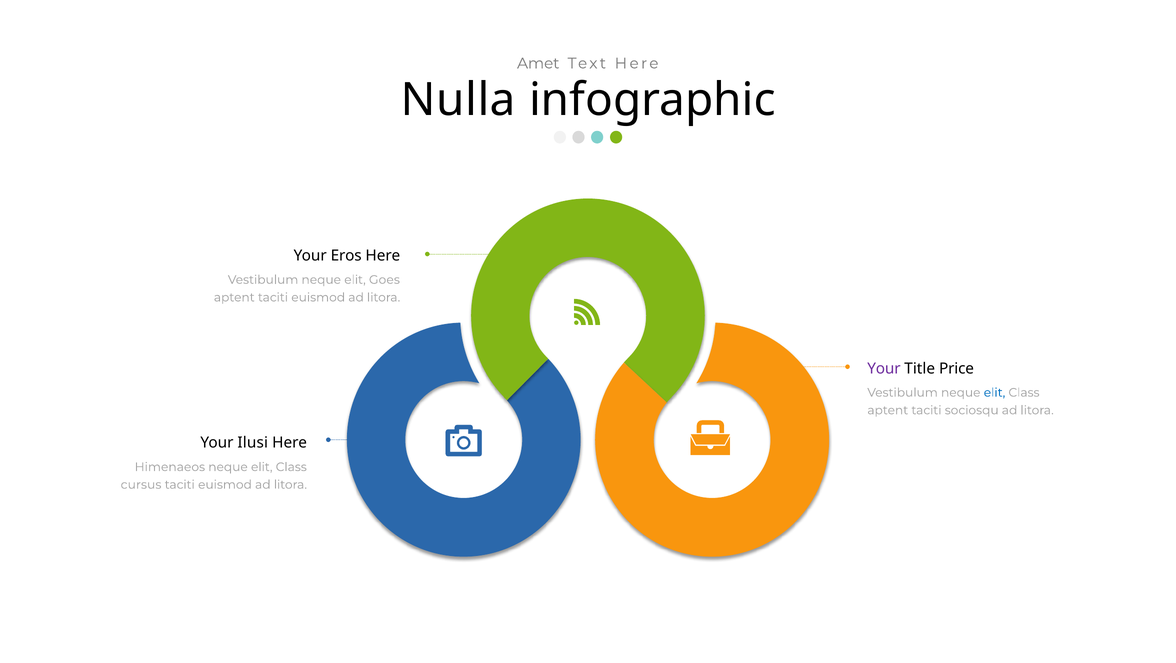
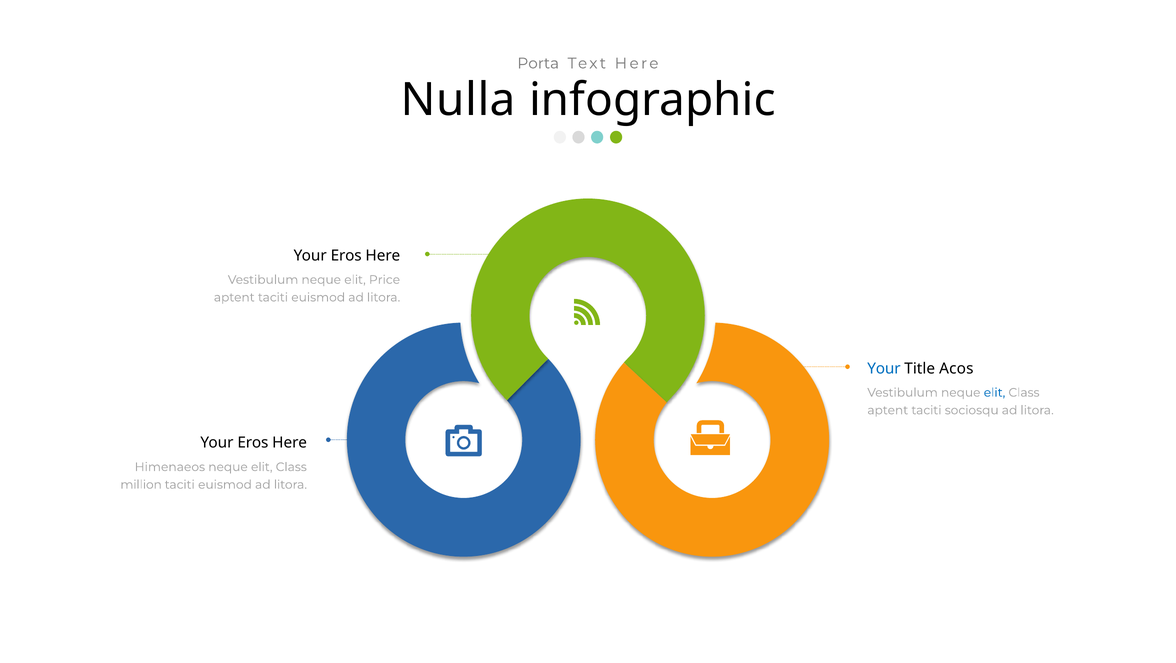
Amet: Amet -> Porta
Goes: Goes -> Price
Your at (884, 368) colour: purple -> blue
Price: Price -> Acos
Ilusi at (253, 443): Ilusi -> Eros
cursus: cursus -> million
